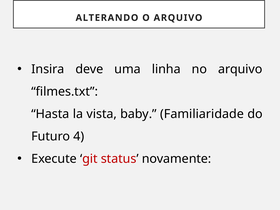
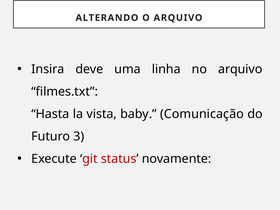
Familiaridade: Familiaridade -> Comunicação
4: 4 -> 3
